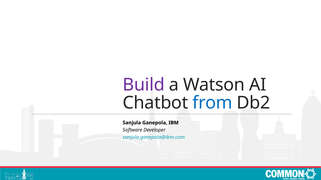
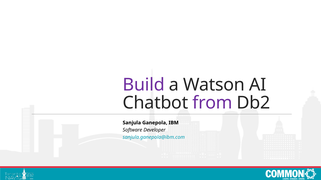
from colour: blue -> purple
